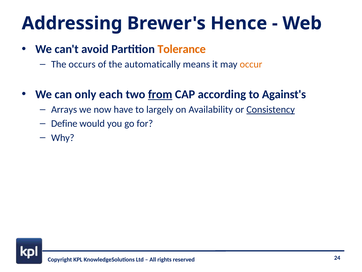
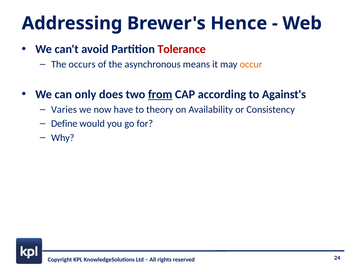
Tolerance colour: orange -> red
automatically: automatically -> asynchronous
each: each -> does
Arrays: Arrays -> Varies
largely: largely -> theory
Consistency underline: present -> none
